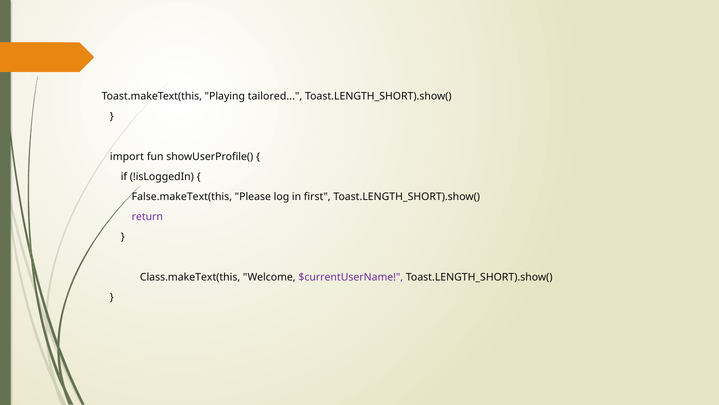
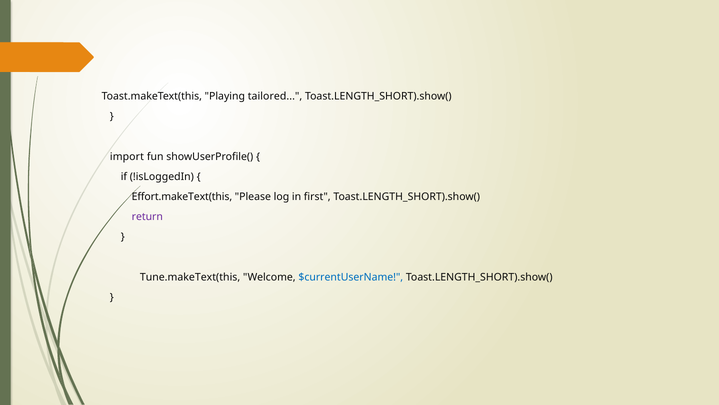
False.makeText(this: False.makeText(this -> Effort.makeText(this
Class.makeText(this: Class.makeText(this -> Tune.makeText(this
$currentUserName colour: purple -> blue
